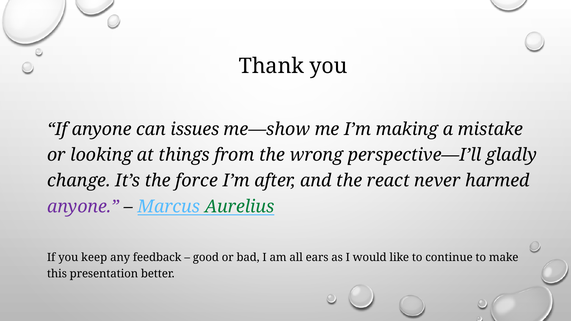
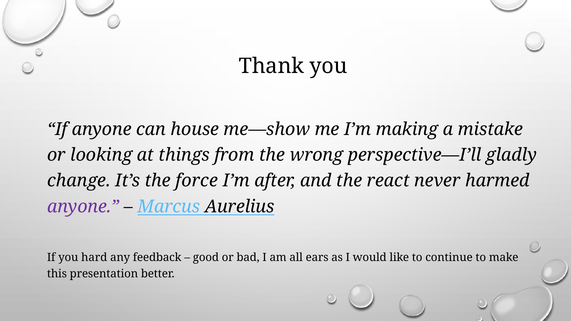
issues: issues -> house
Aurelius colour: green -> black
keep: keep -> hard
